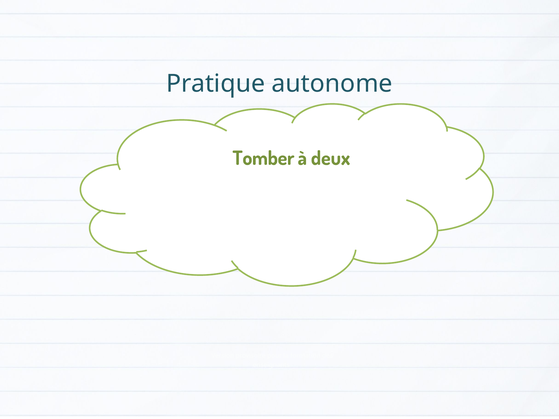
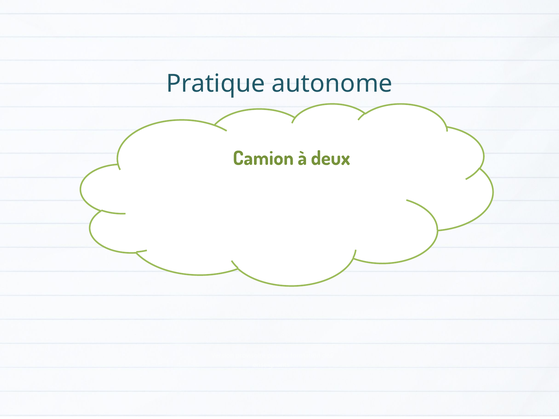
Tomber: Tomber -> Camion
